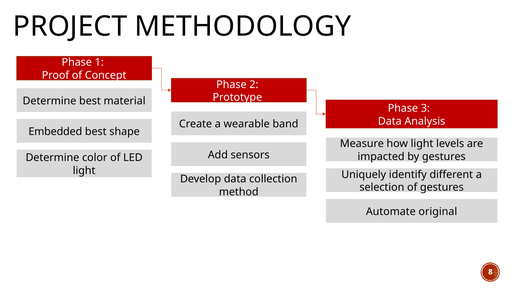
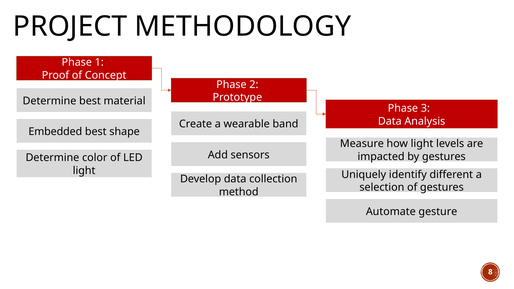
original: original -> gesture
